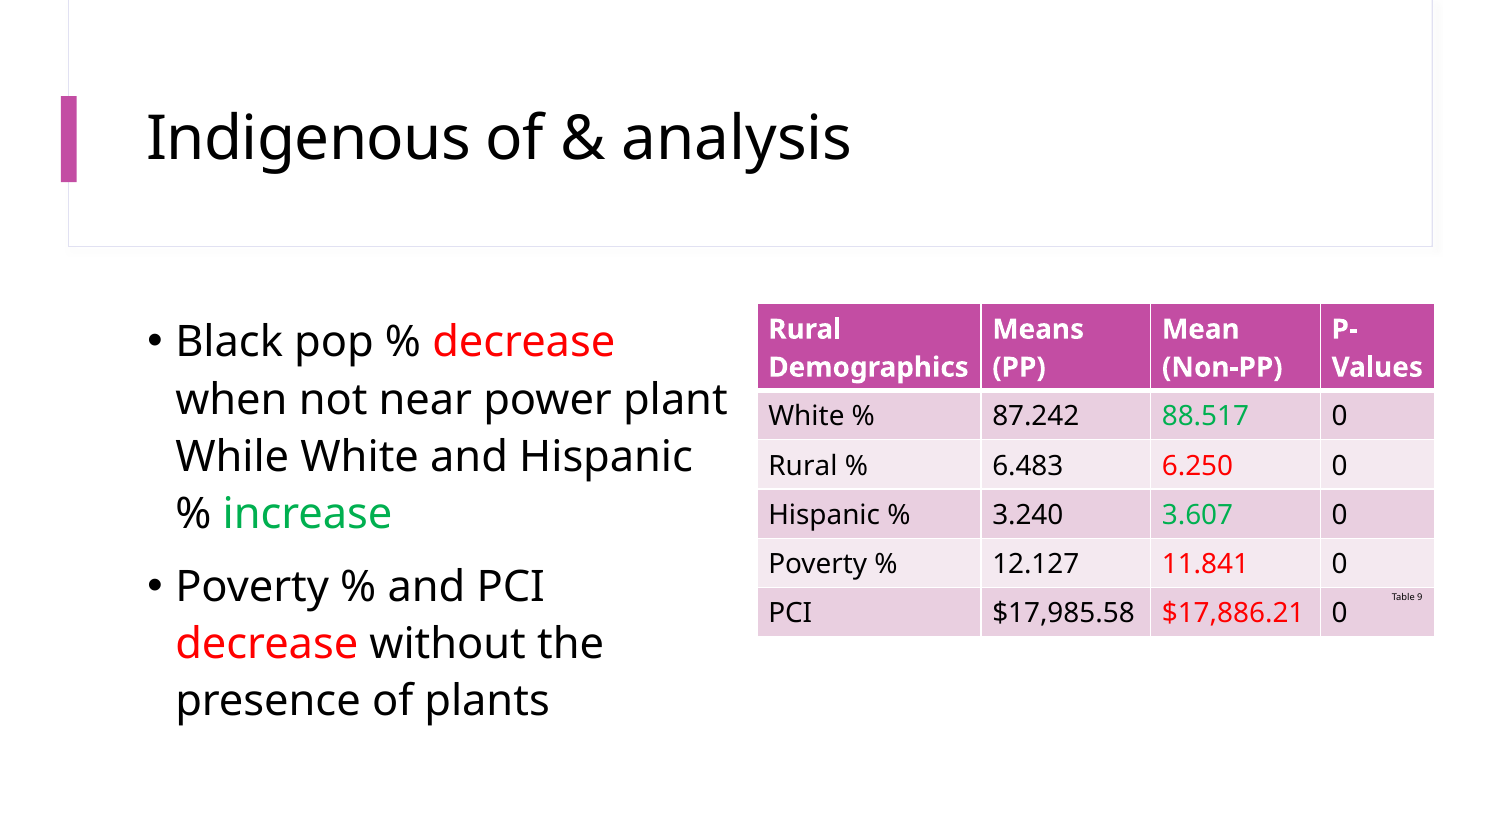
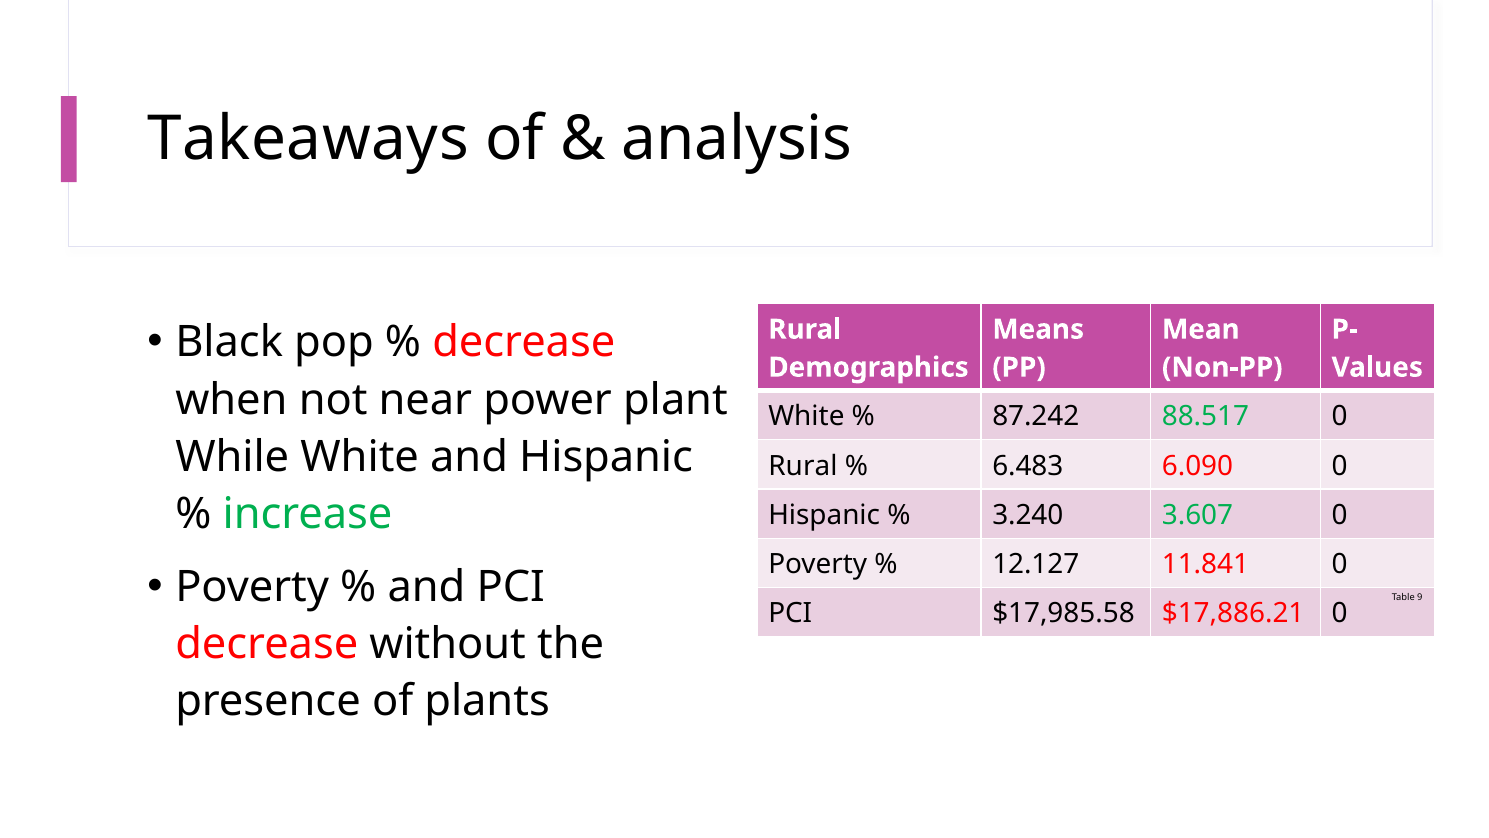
Indigenous: Indigenous -> Takeaways
6.250: 6.250 -> 6.090
